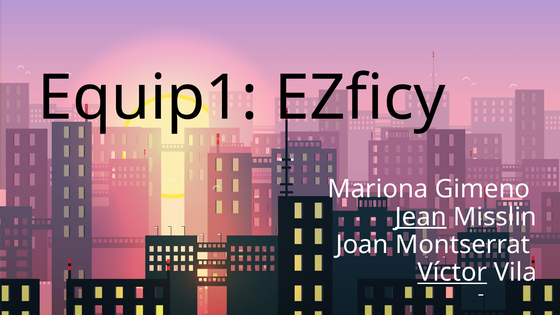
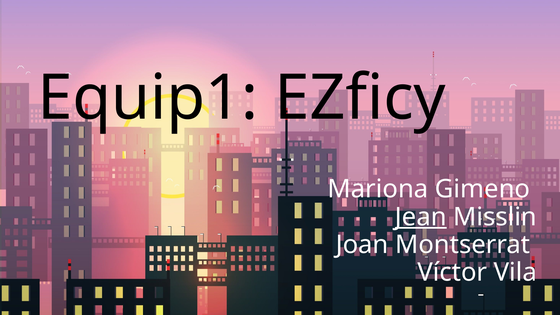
Víctor underline: present -> none
